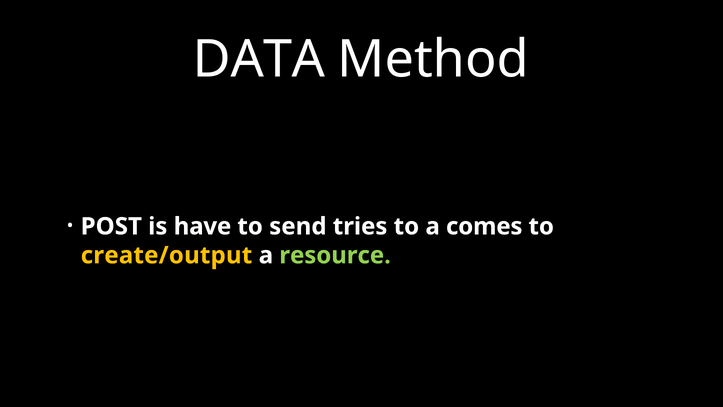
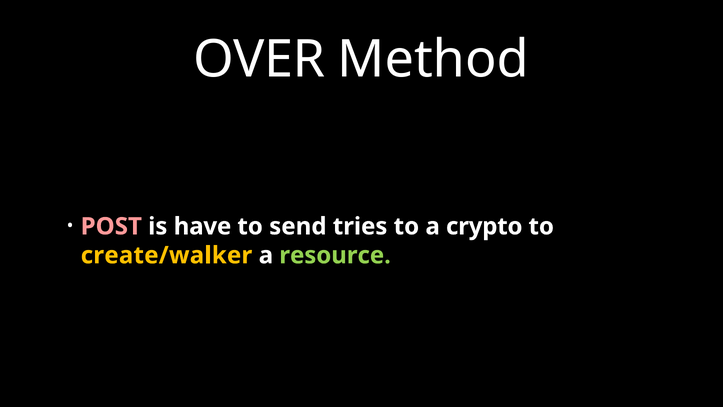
DATA: DATA -> OVER
POST colour: white -> pink
comes: comes -> crypto
create/output: create/output -> create/walker
